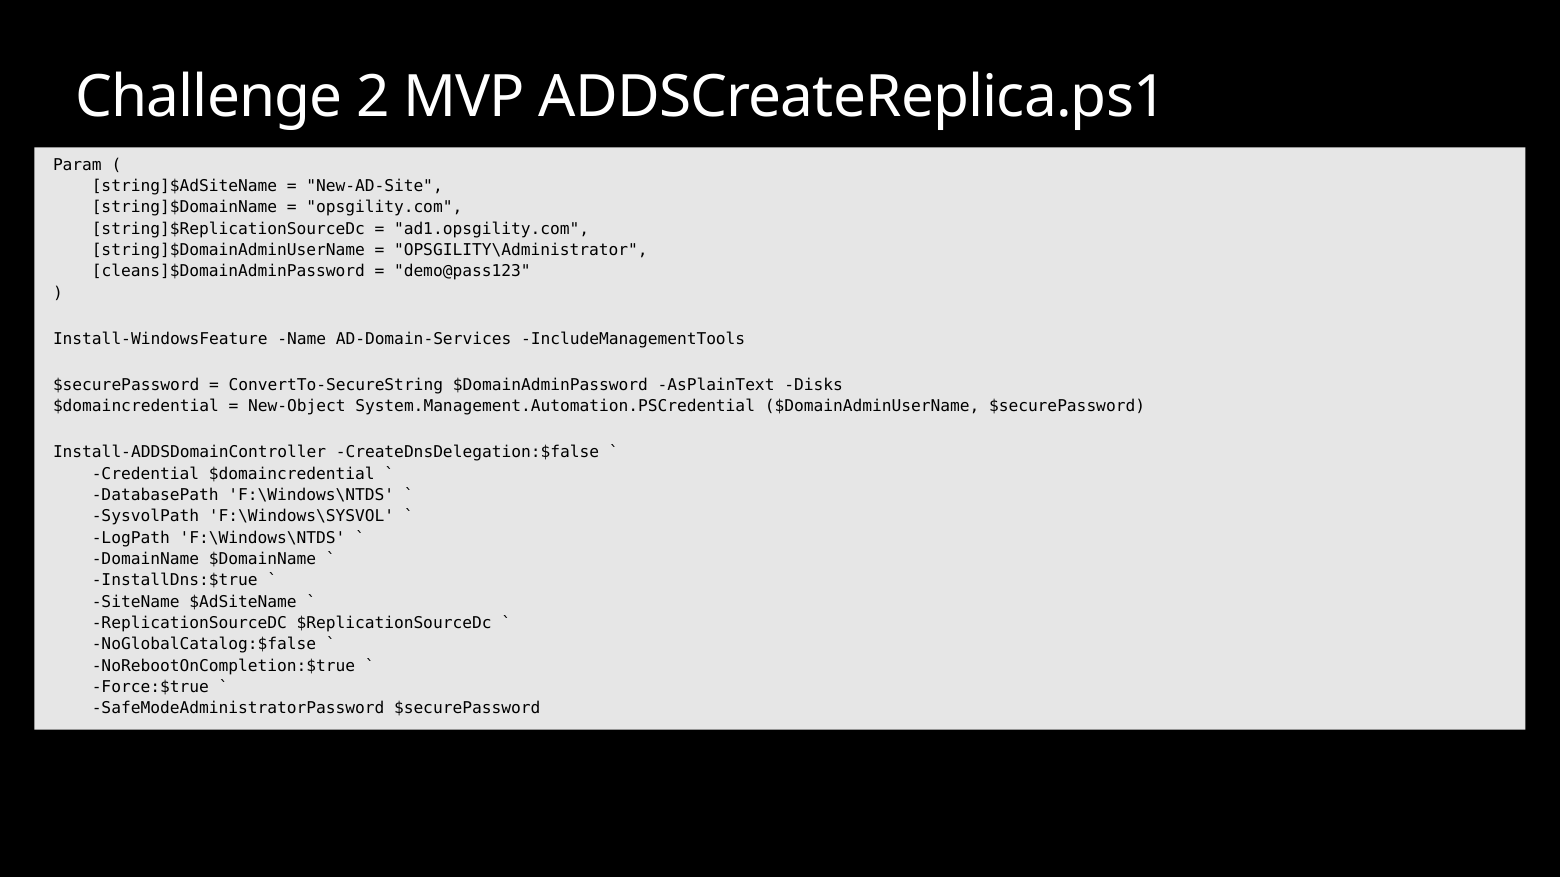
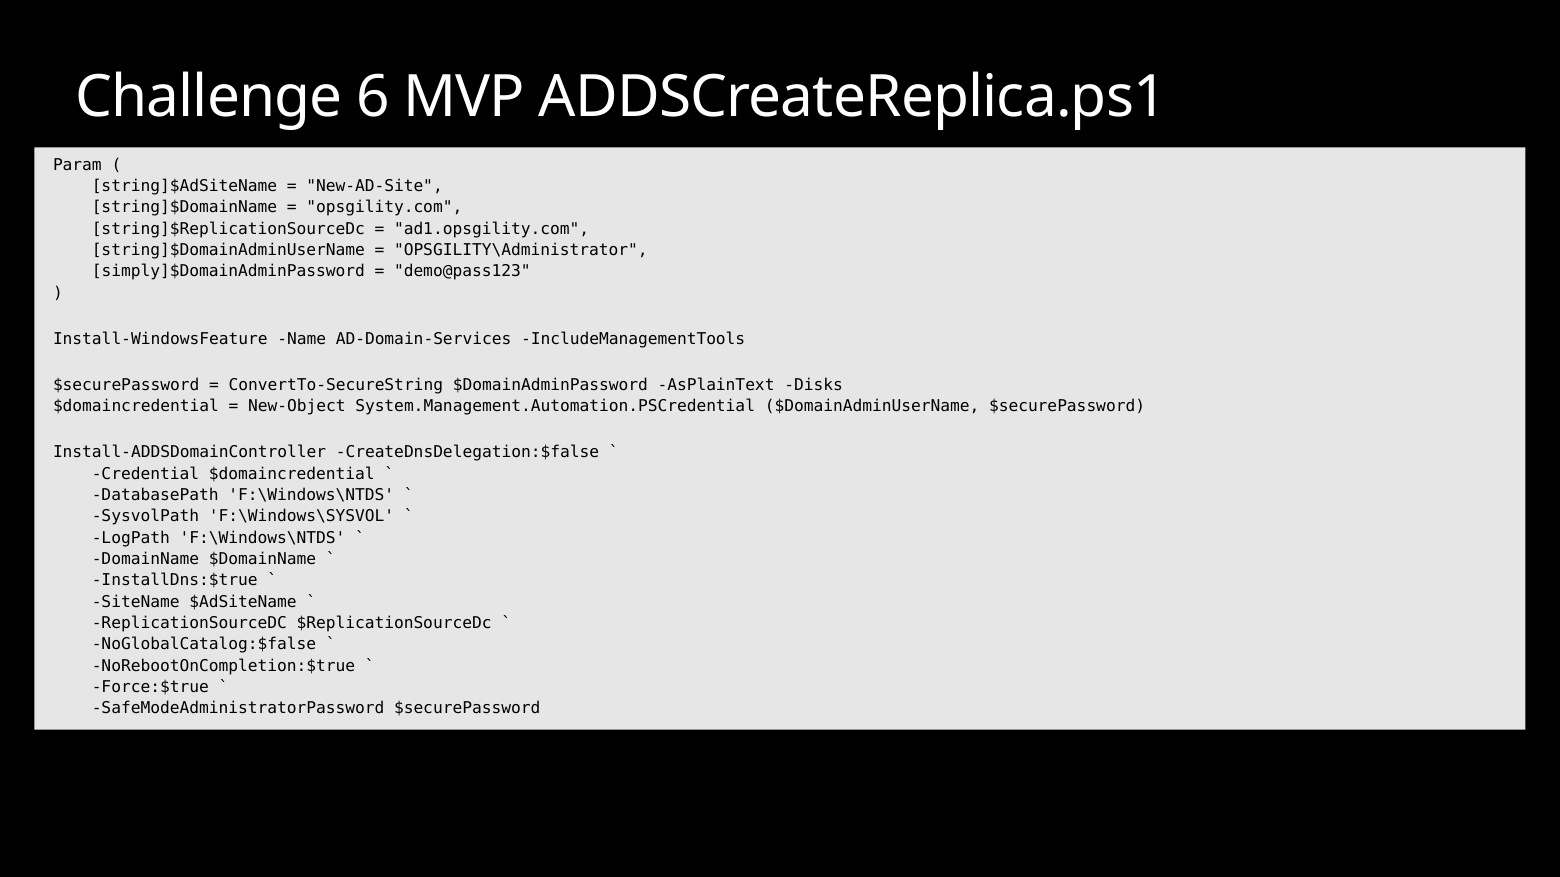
2: 2 -> 6
cleans]$DomainAdminPassword: cleans]$DomainAdminPassword -> simply]$DomainAdminPassword
